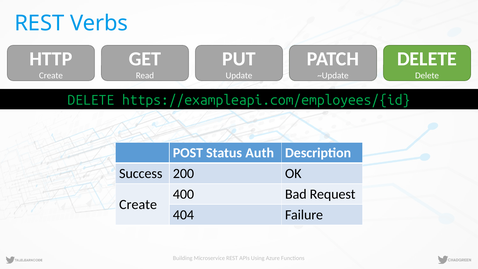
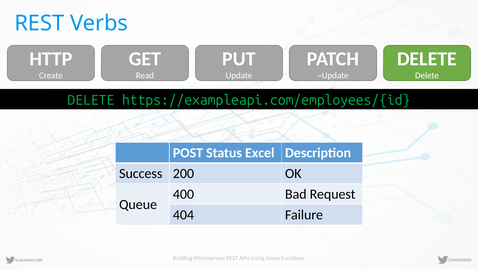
Auth: Auth -> Excel
Create at (138, 204): Create -> Queue
